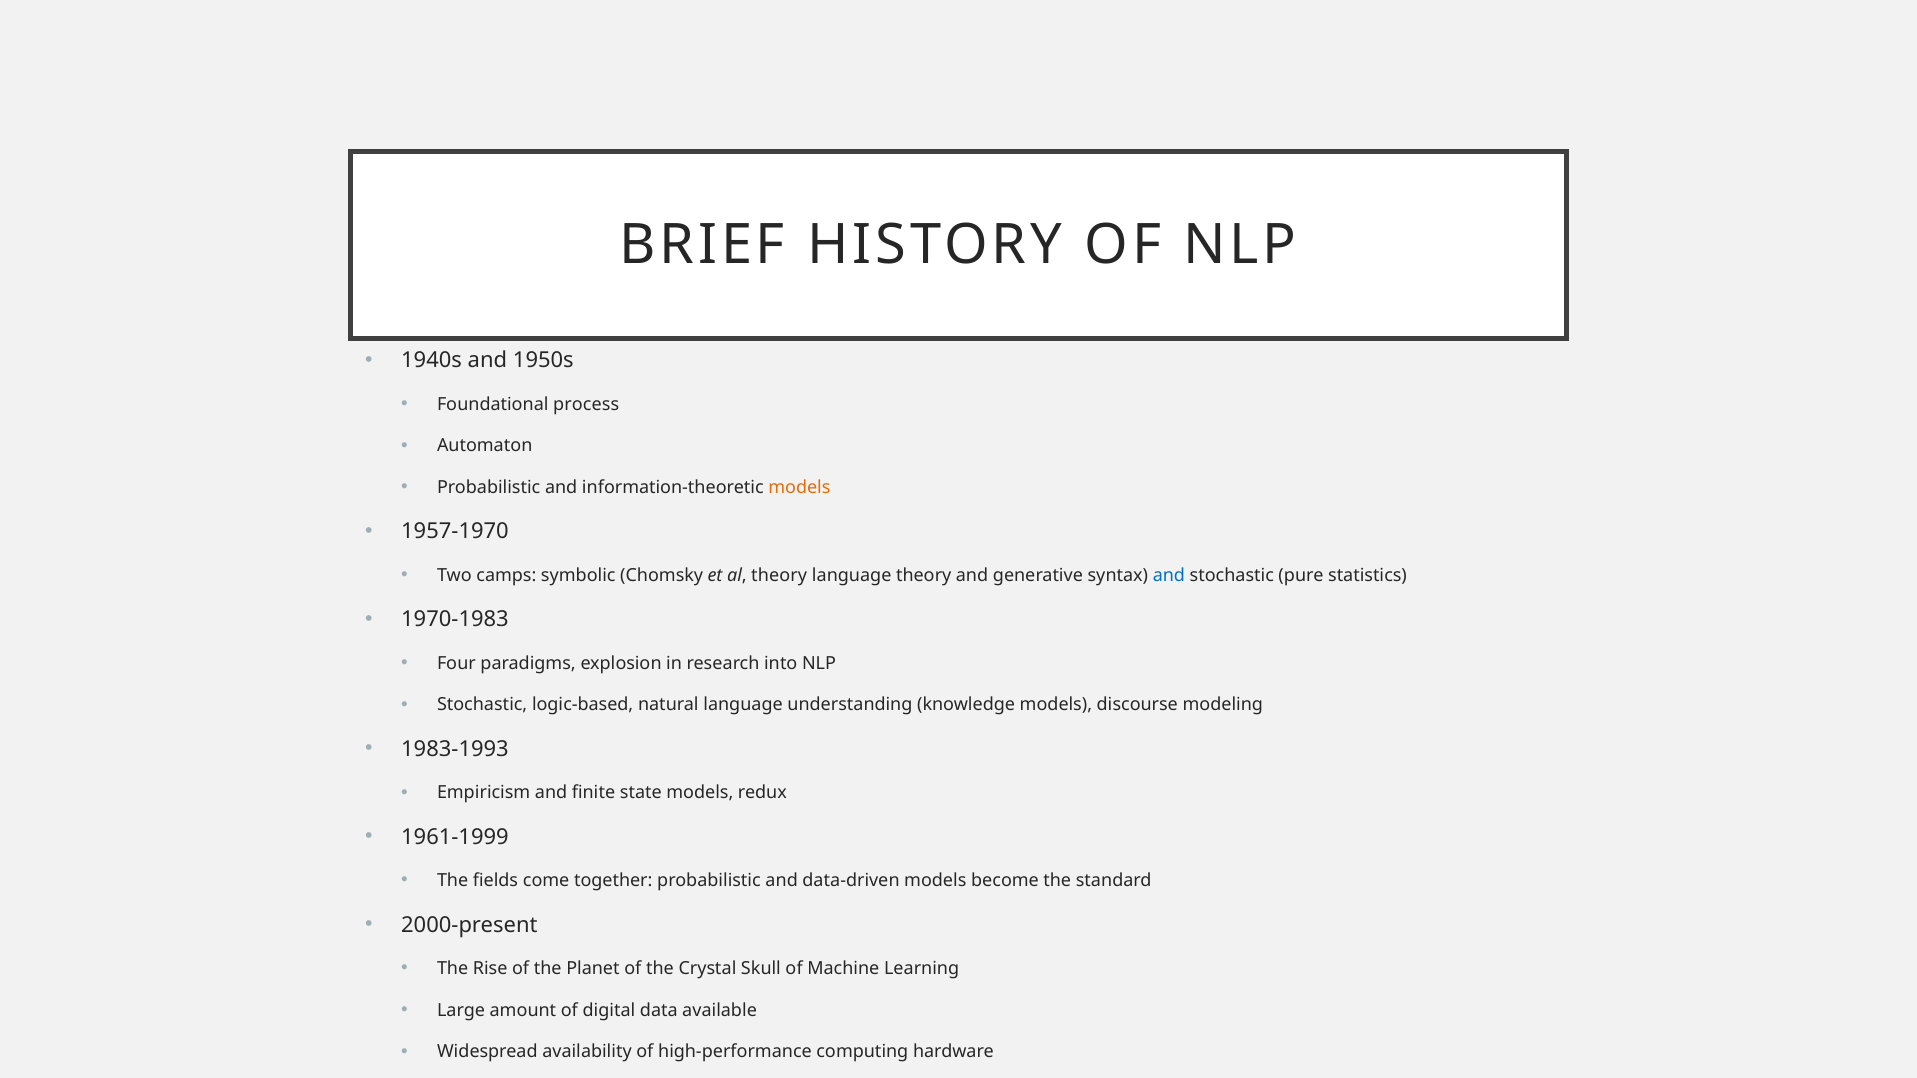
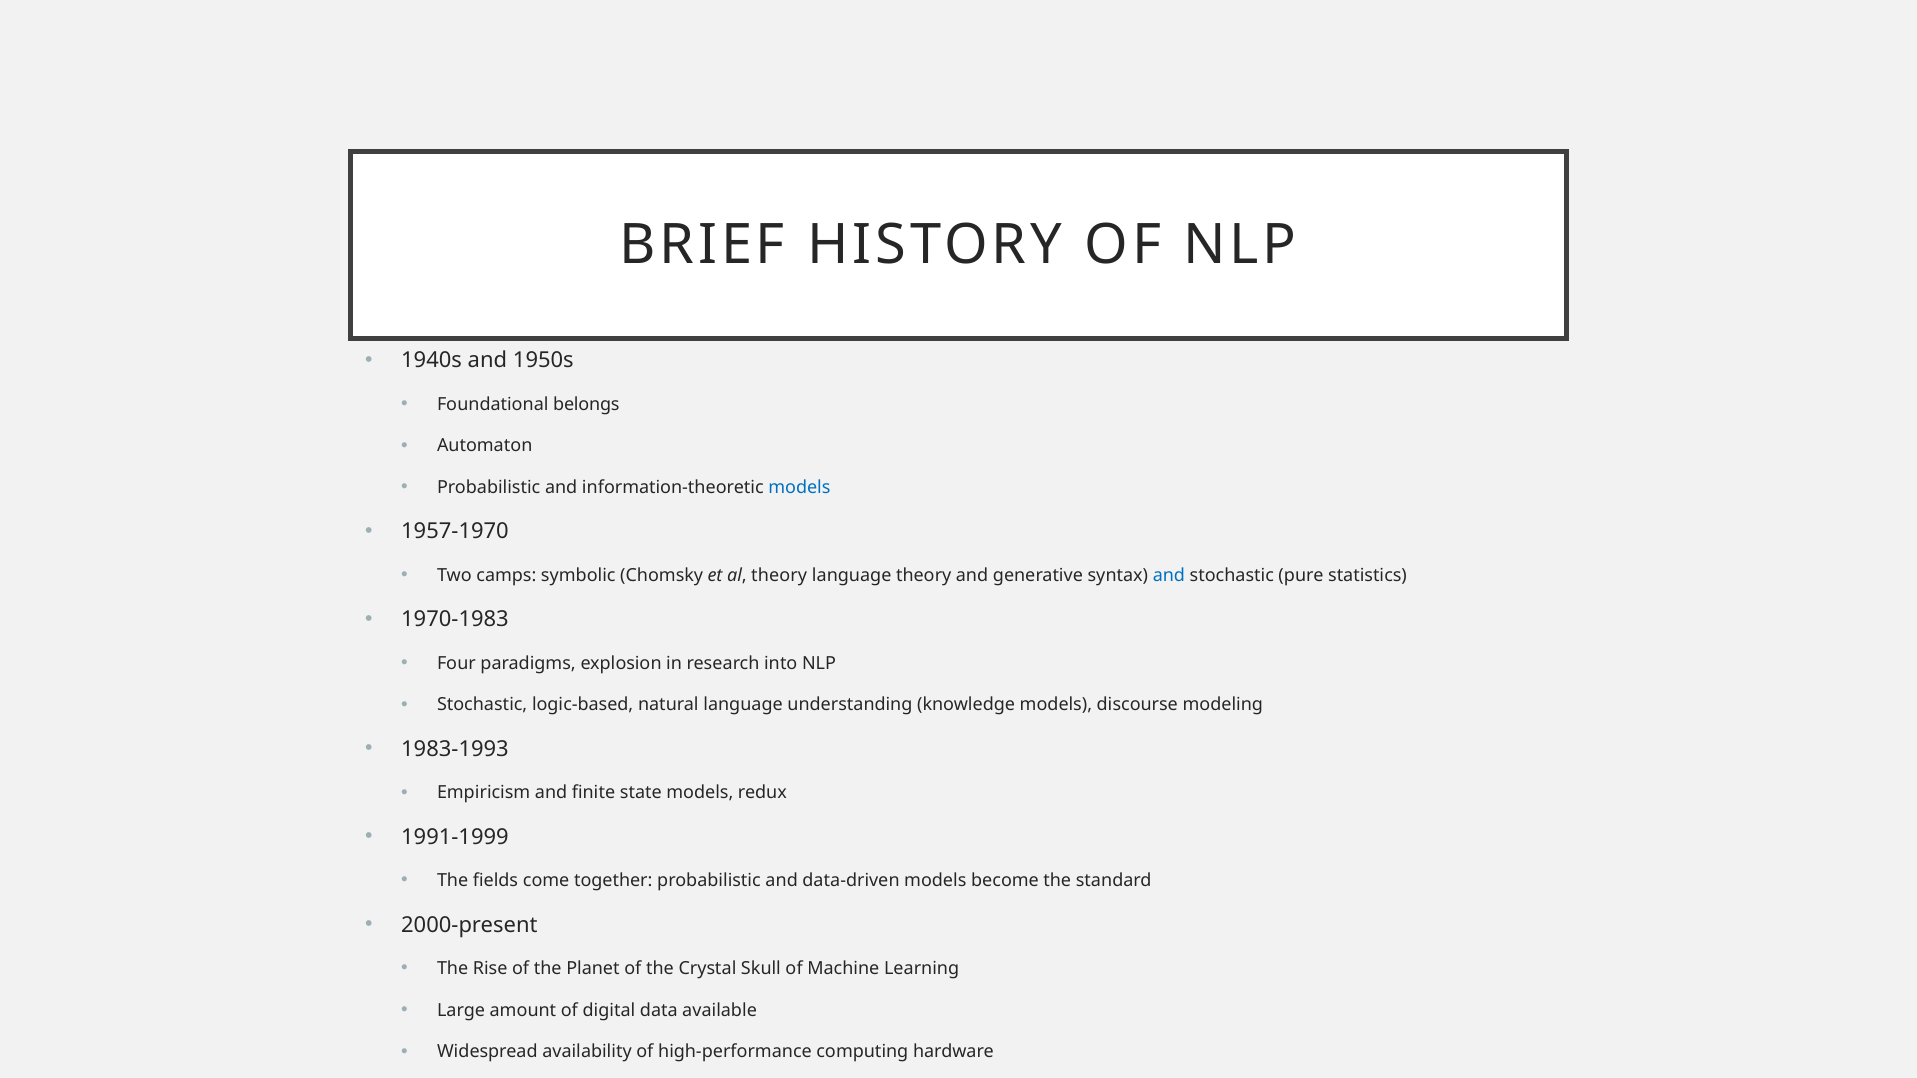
process: process -> belongs
models at (799, 487) colour: orange -> blue
1961-1999: 1961-1999 -> 1991-1999
